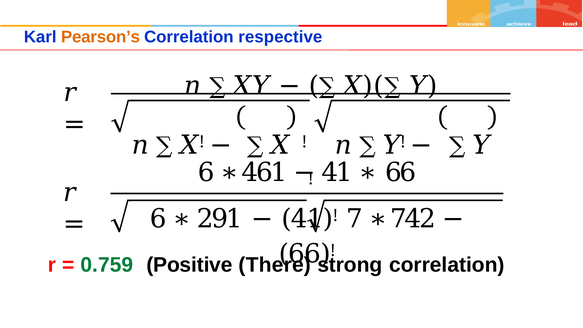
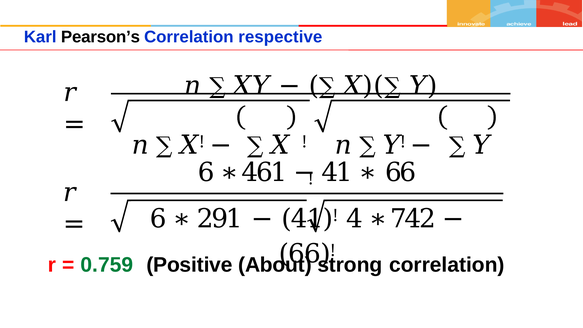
Pearson’s colour: orange -> black
7: 7 -> 4
There: There -> About
